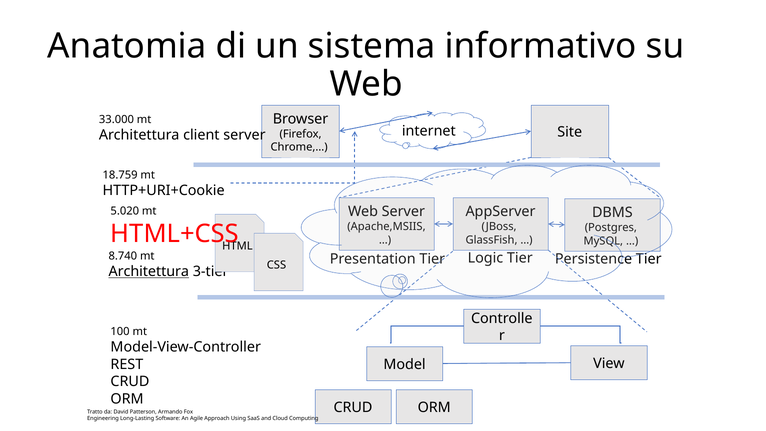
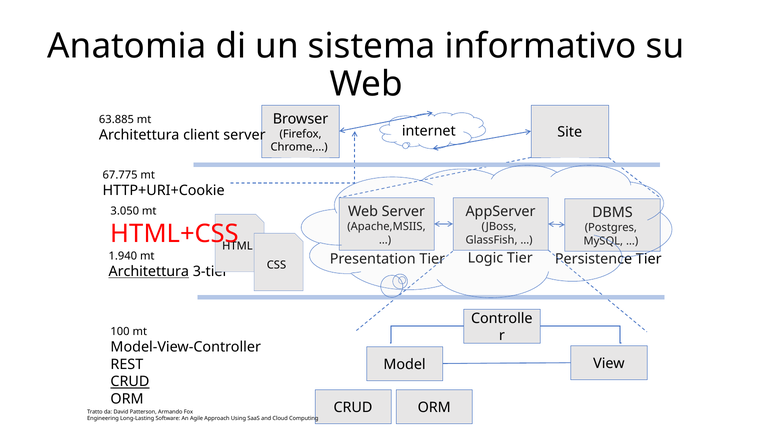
33.000: 33.000 -> 63.885
18.759: 18.759 -> 67.775
5.020: 5.020 -> 3.050
8.740: 8.740 -> 1.940
CRUD at (130, 382) underline: none -> present
